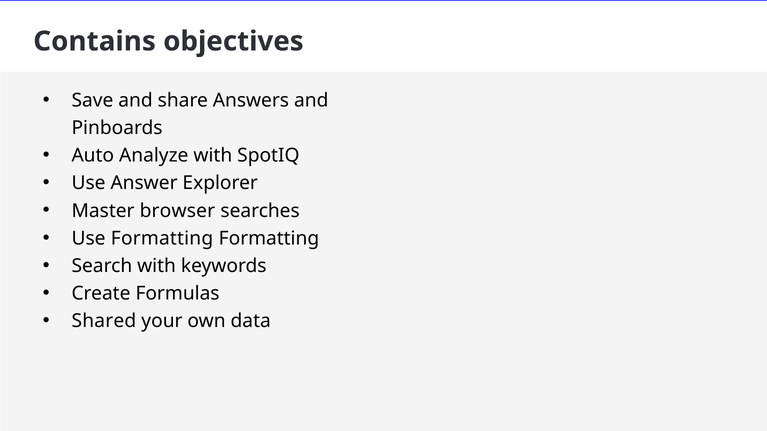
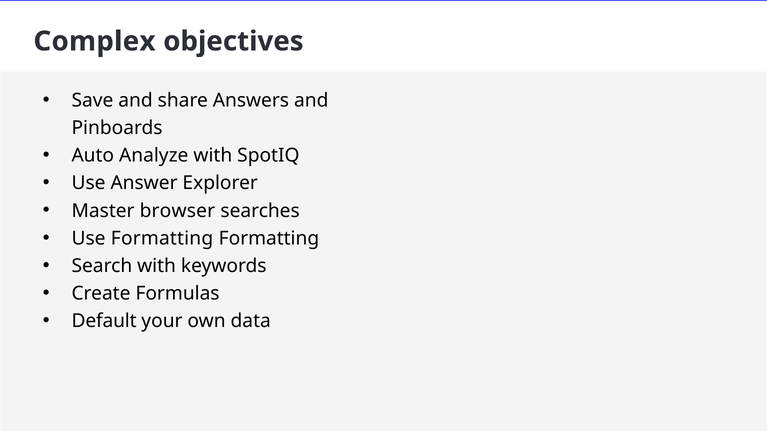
Contains: Contains -> Complex
Shared: Shared -> Default
